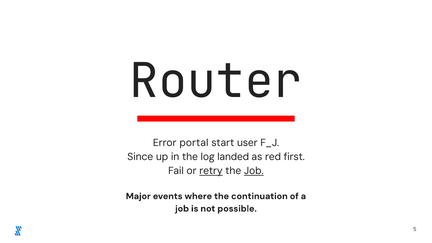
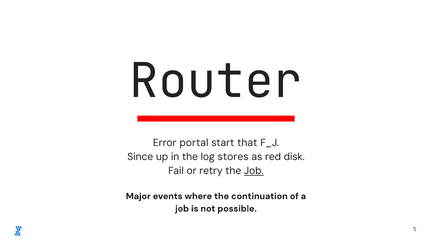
user: user -> that
landed: landed -> stores
first: first -> disk
retry underline: present -> none
